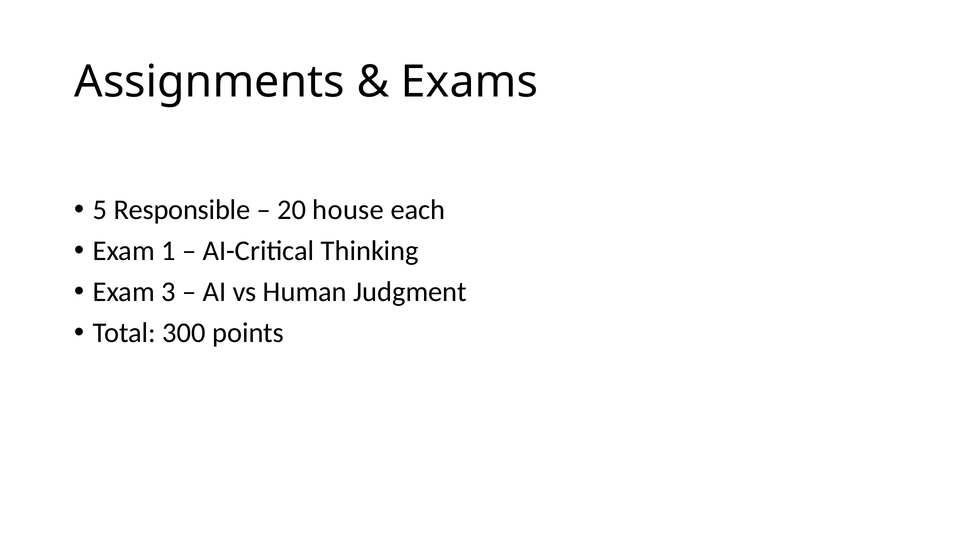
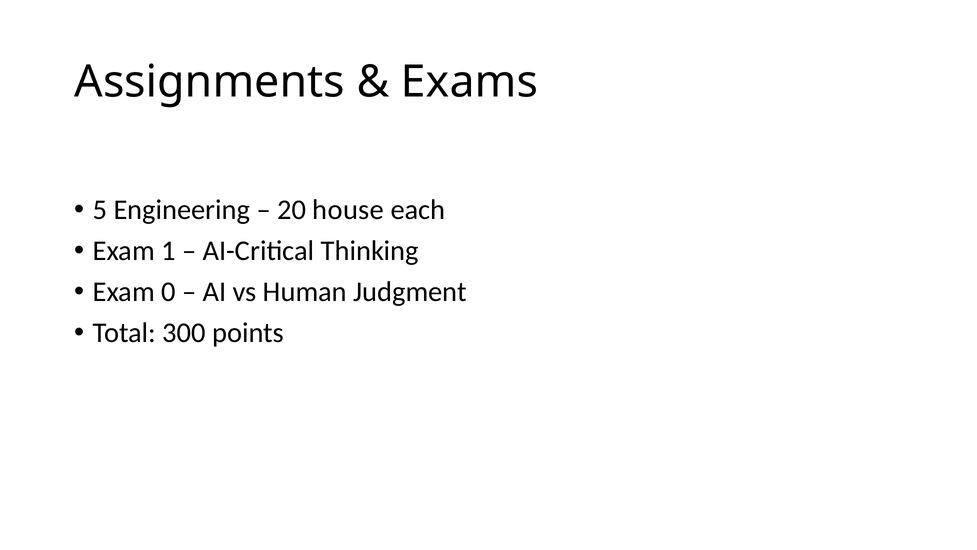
Responsible: Responsible -> Engineering
3: 3 -> 0
